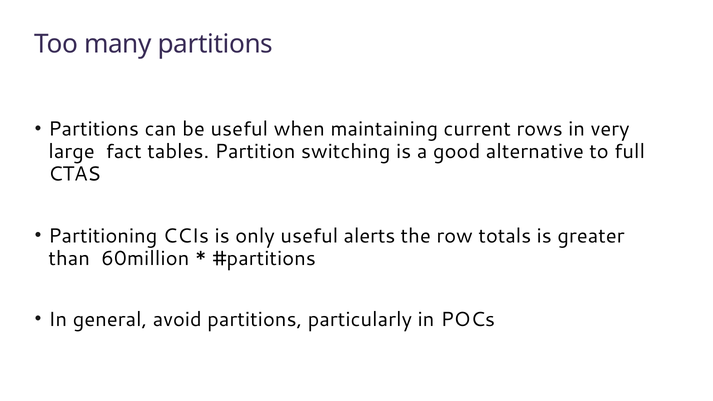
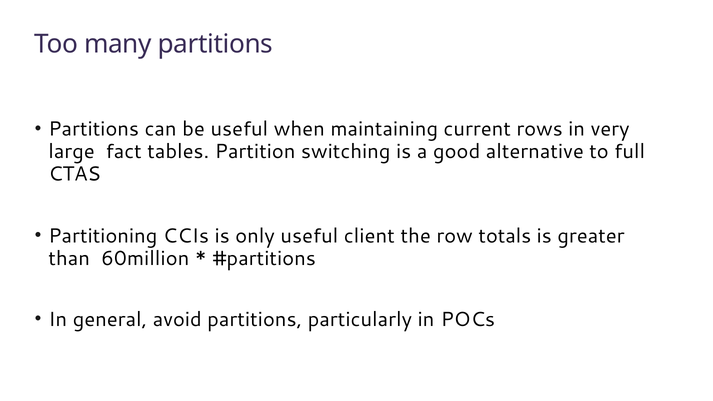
alerts: alerts -> client
